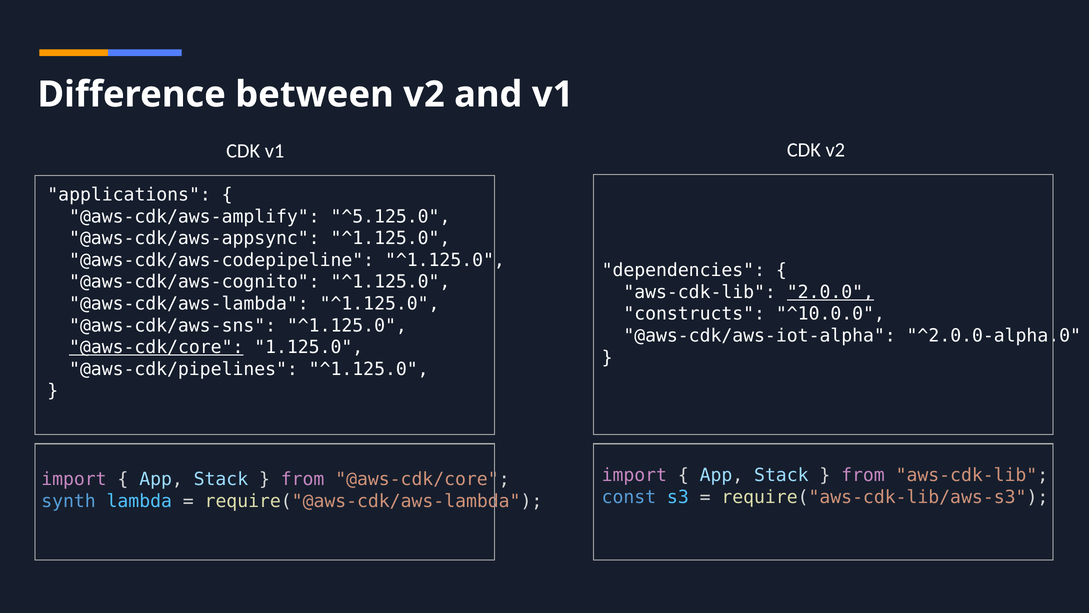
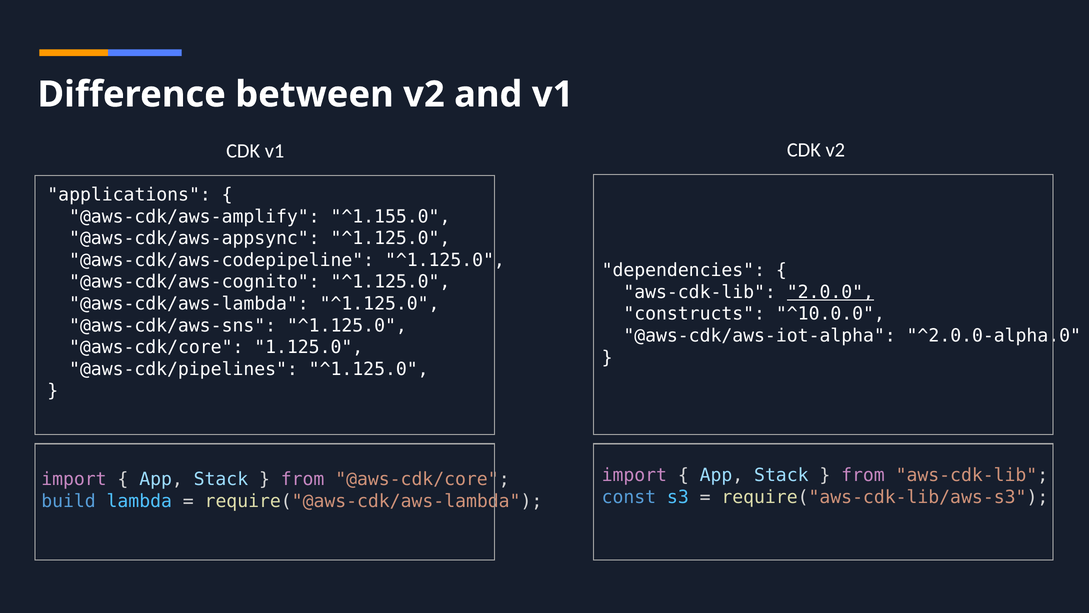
^5.125.0: ^5.125.0 -> ^1.155.0
@aws-cdk/core at (156, 347) underline: present -> none
synth: synth -> build
